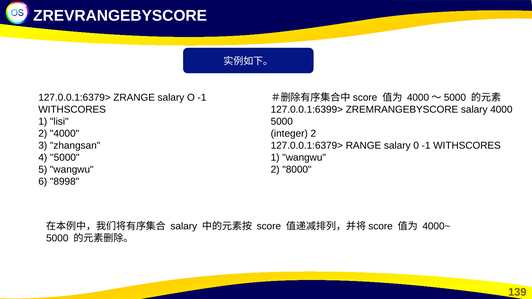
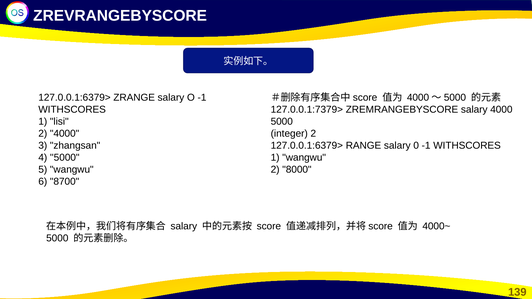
127.0.0.1:6399>: 127.0.0.1:6399> -> 127.0.0.1:7379>
8998: 8998 -> 8700
